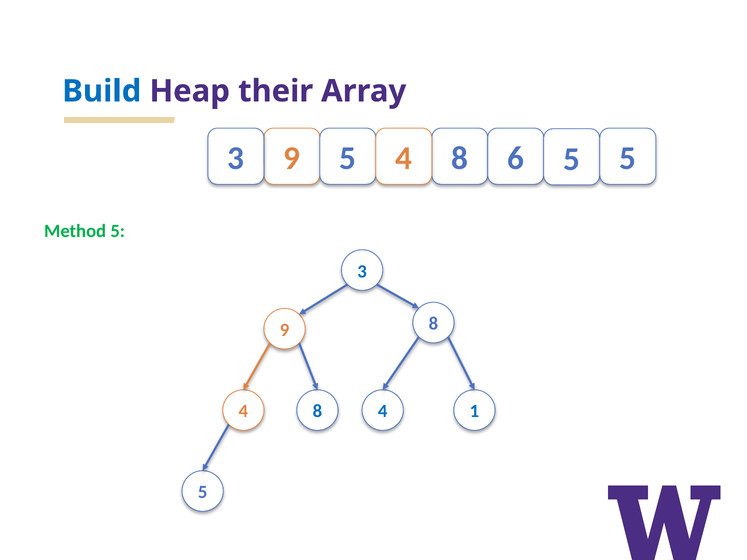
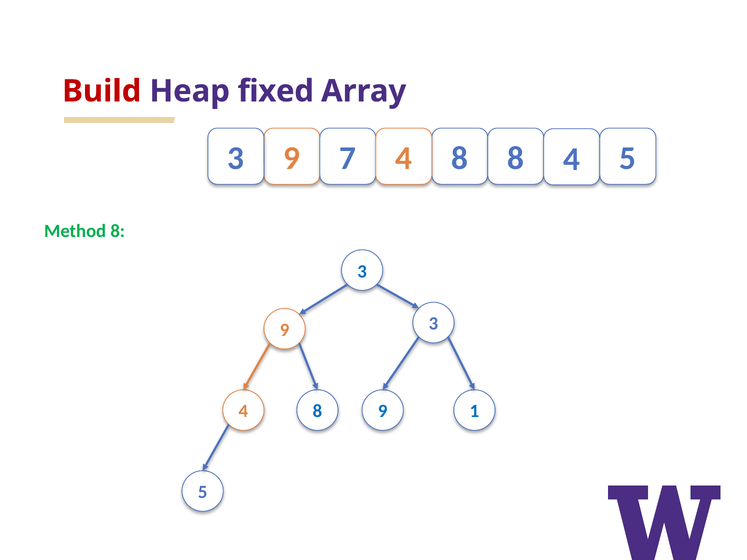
Build colour: blue -> red
their: their -> fixed
9 5: 5 -> 7
8 6: 6 -> 8
5 at (572, 159): 5 -> 4
Method 5: 5 -> 8
9 8: 8 -> 3
4 8 4: 4 -> 9
